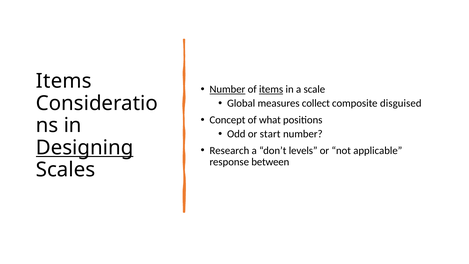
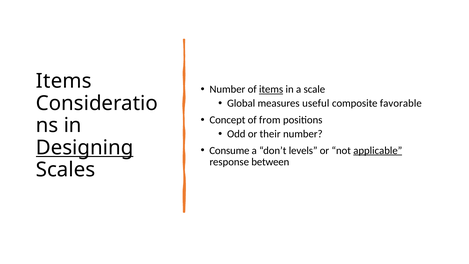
Number at (227, 89) underline: present -> none
collect: collect -> useful
disguised: disguised -> favorable
what: what -> from
start: start -> their
Research: Research -> Consume
applicable underline: none -> present
